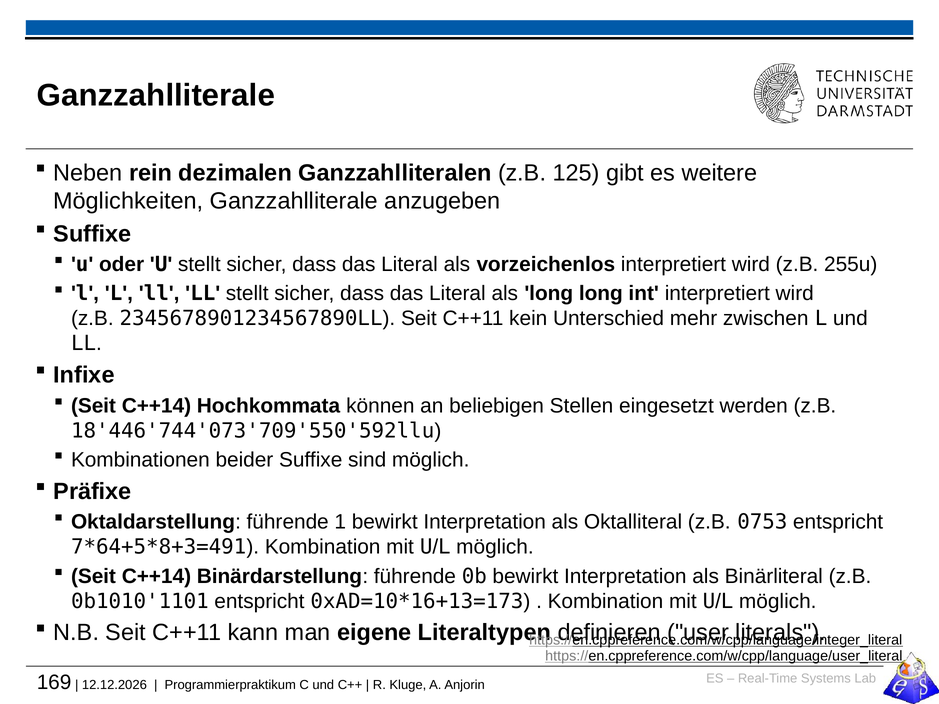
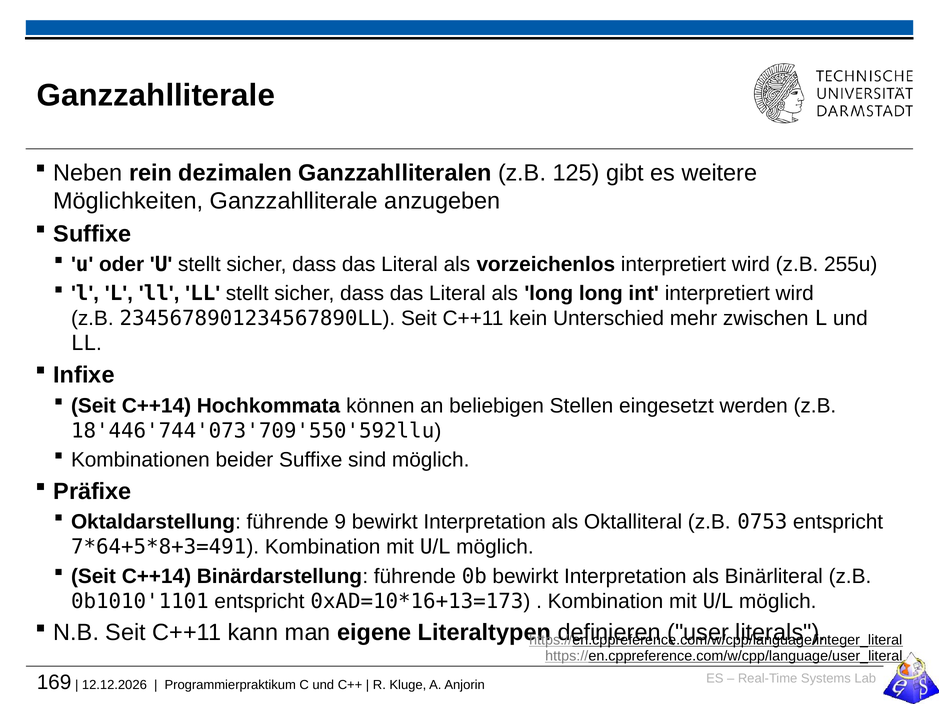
1: 1 -> 9
